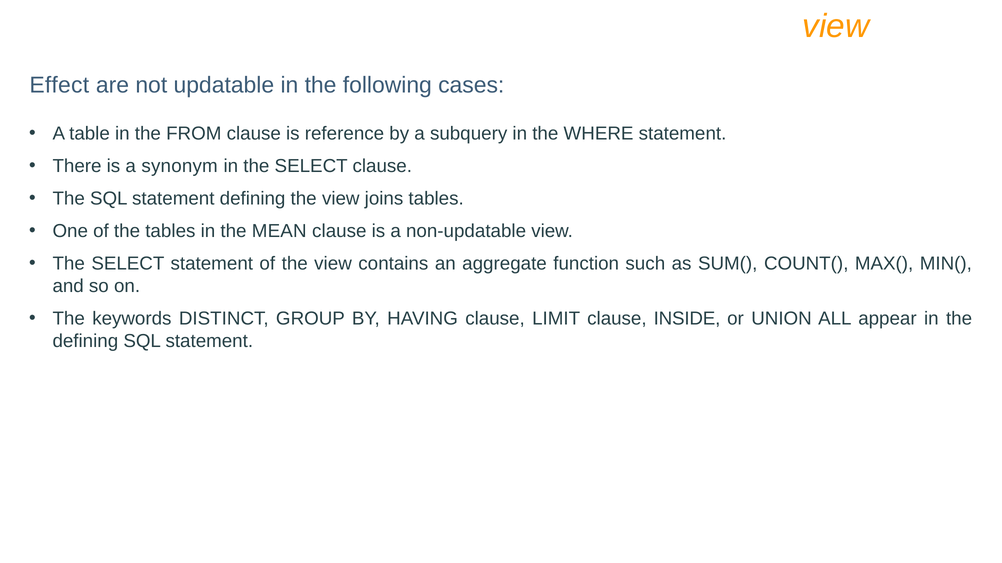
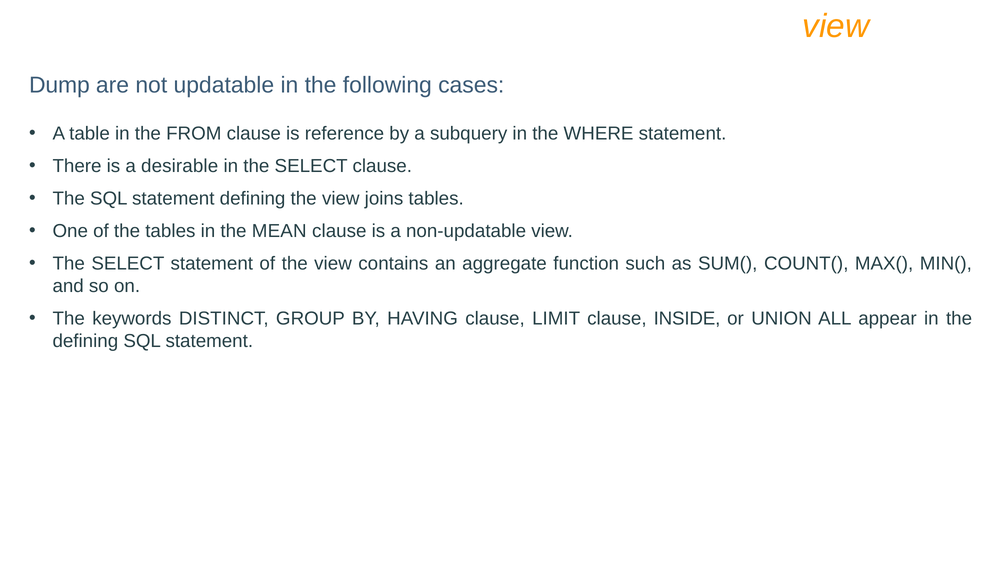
Effect: Effect -> Dump
synonym: synonym -> desirable
